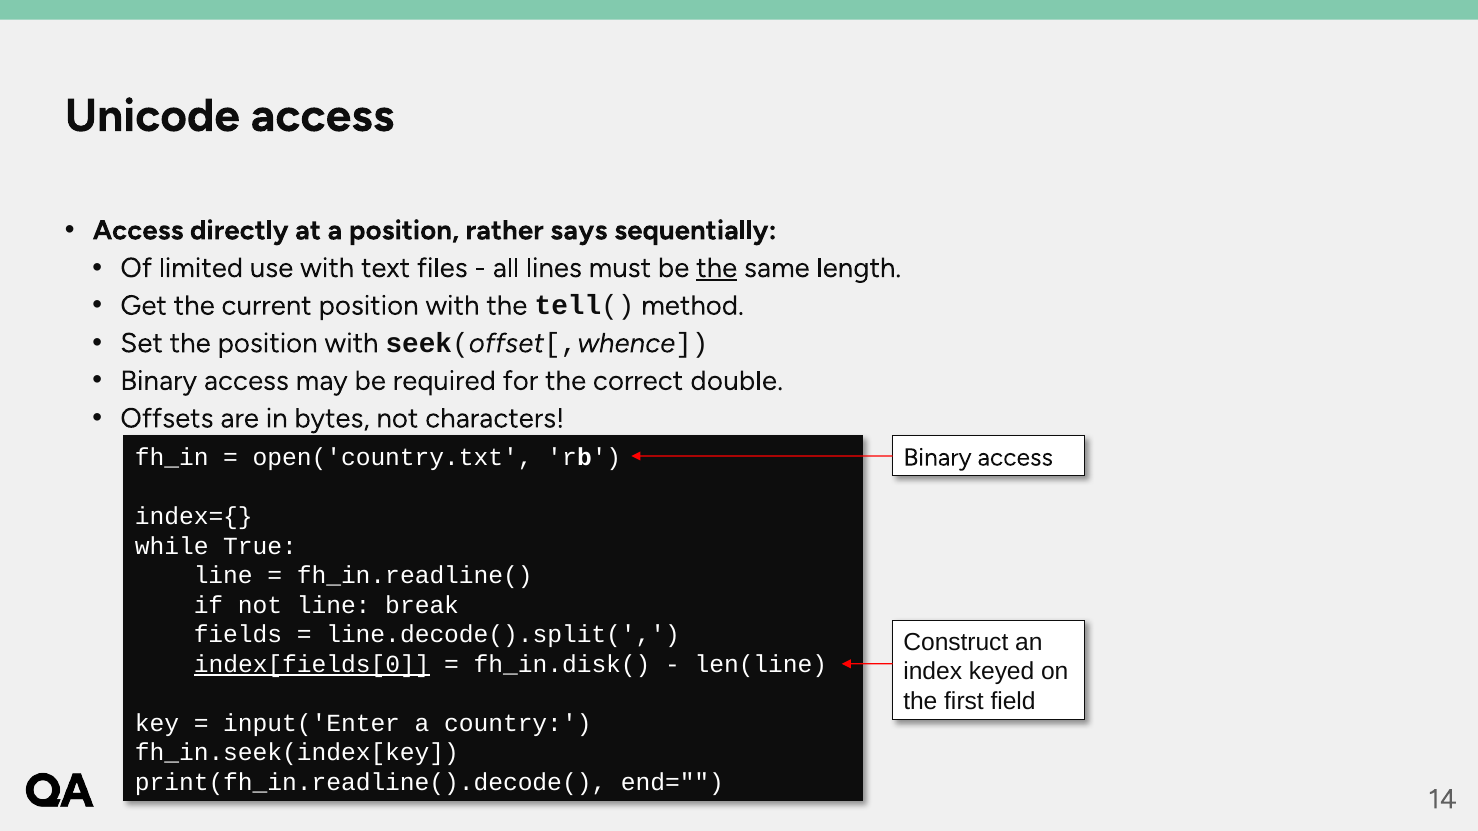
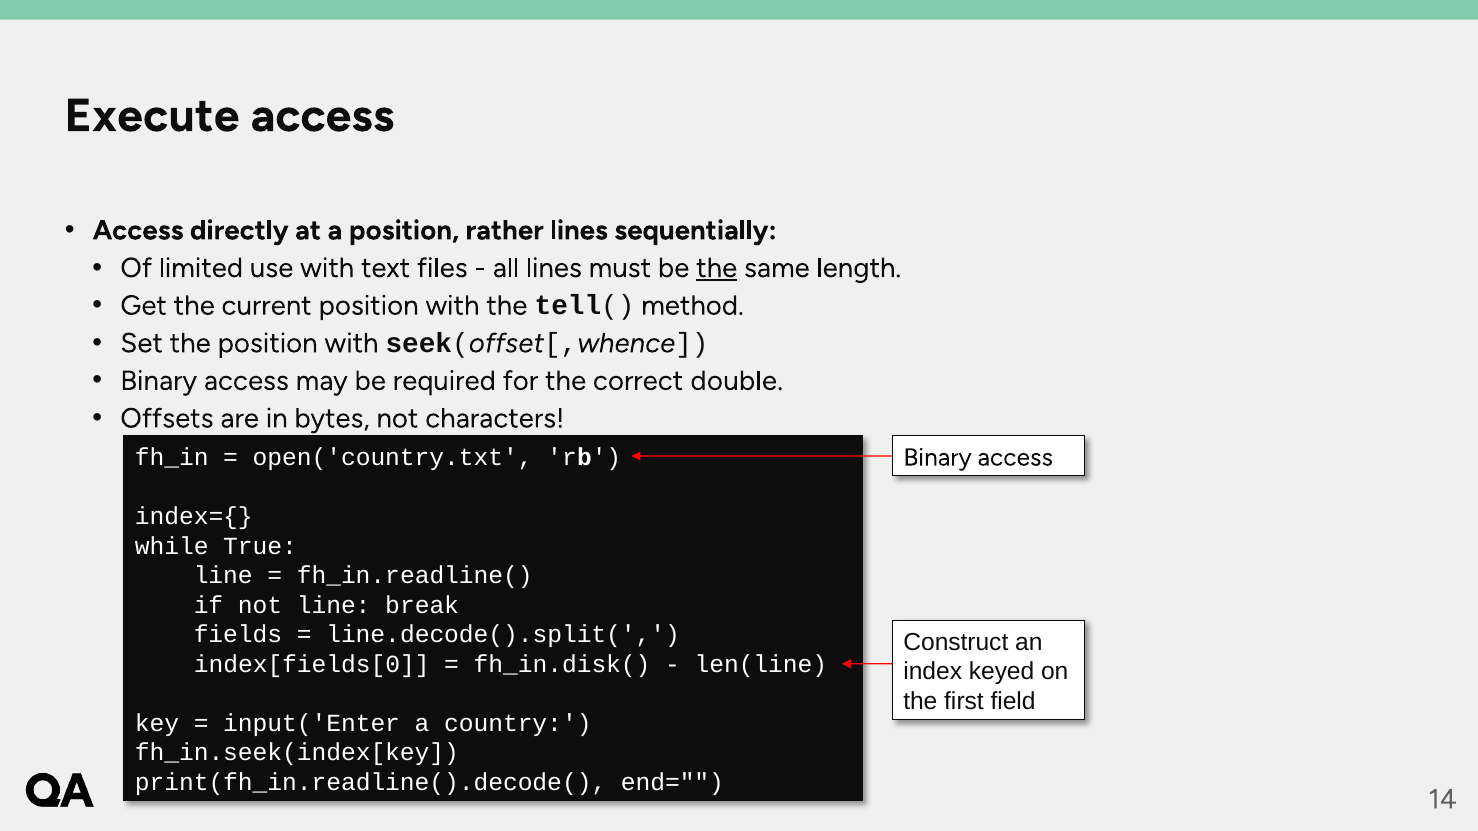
Unicode: Unicode -> Execute
rather says: says -> lines
index[fields[0 underline: present -> none
